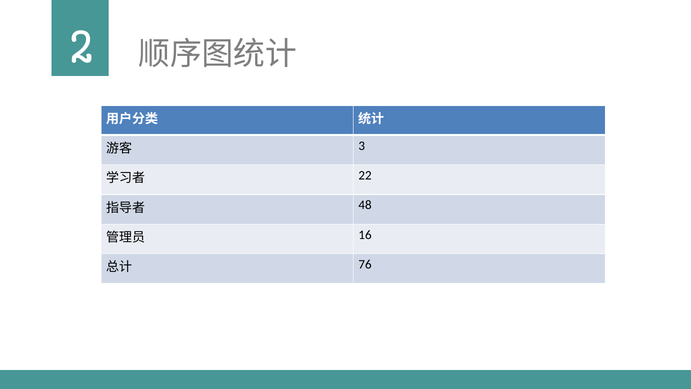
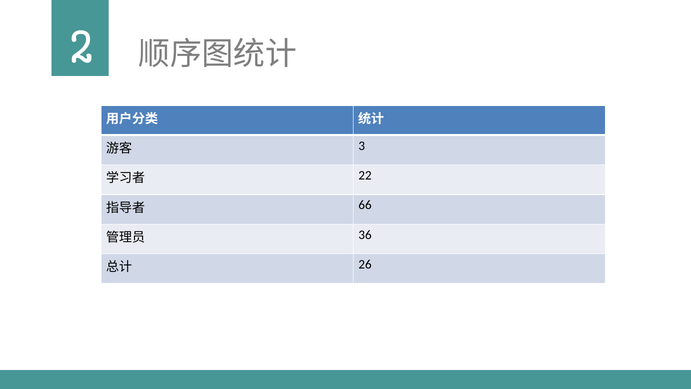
48: 48 -> 66
16: 16 -> 36
76: 76 -> 26
